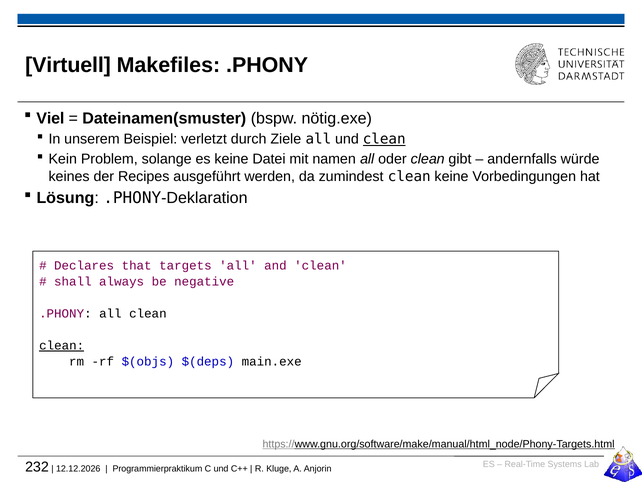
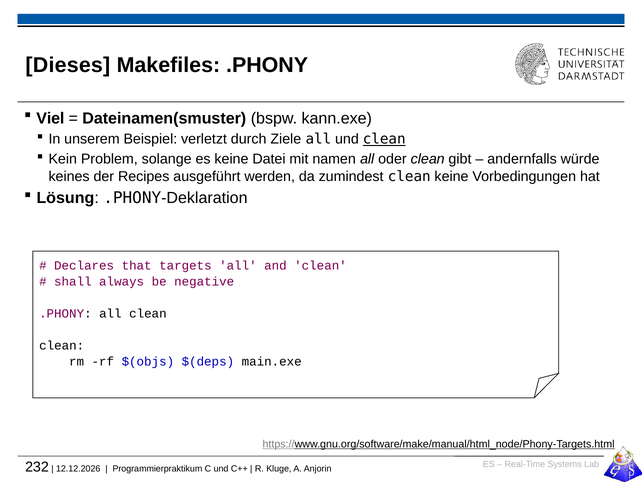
Virtuell: Virtuell -> Dieses
nötig.exe: nötig.exe -> kann.exe
clean at (62, 345) underline: present -> none
